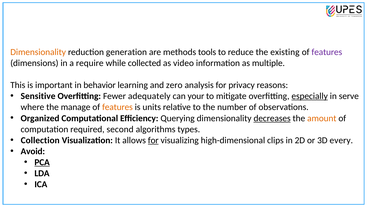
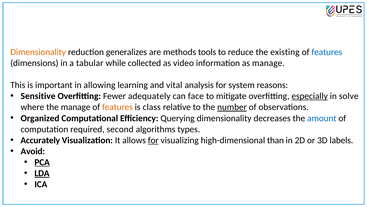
generation: generation -> generalizes
features at (327, 52) colour: purple -> blue
require: require -> tabular
as multiple: multiple -> manage
behavior: behavior -> allowing
zero: zero -> vital
privacy: privacy -> system
your: your -> face
serve: serve -> solve
units: units -> class
number underline: none -> present
decreases underline: present -> none
amount colour: orange -> blue
Collection: Collection -> Accurately
clips: clips -> than
every: every -> labels
LDA underline: none -> present
